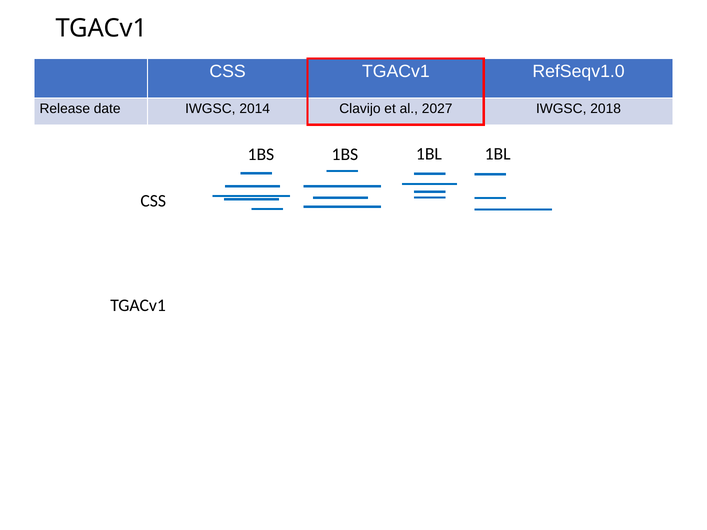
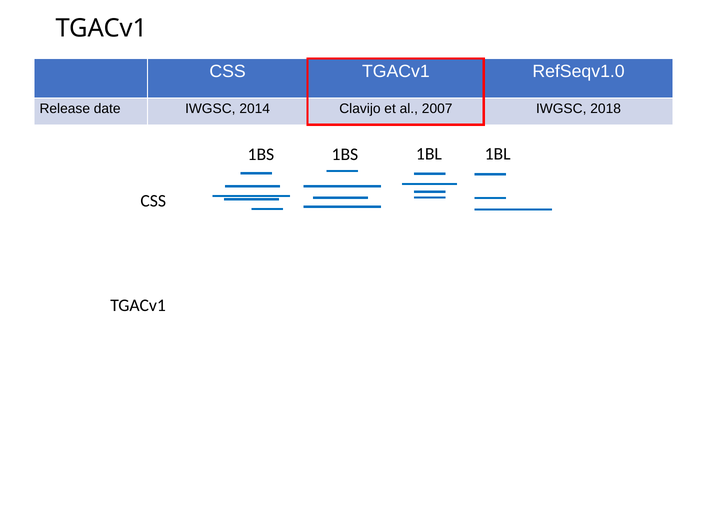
2027: 2027 -> 2007
